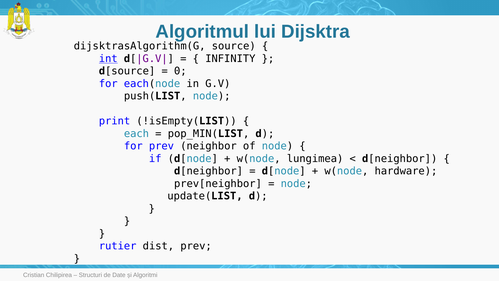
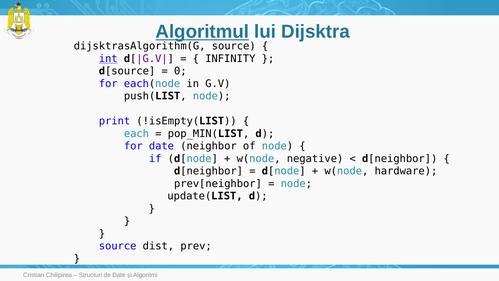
Algoritmul underline: none -> present
for prev: prev -> date
lungimea: lungimea -> negative
rutier at (118, 246): rutier -> source
